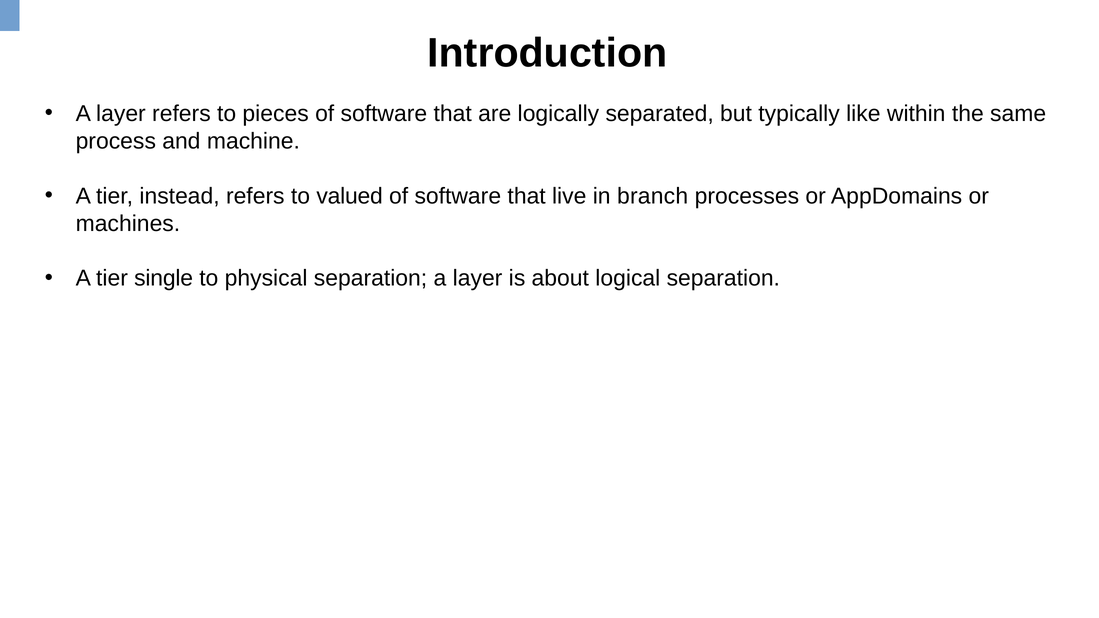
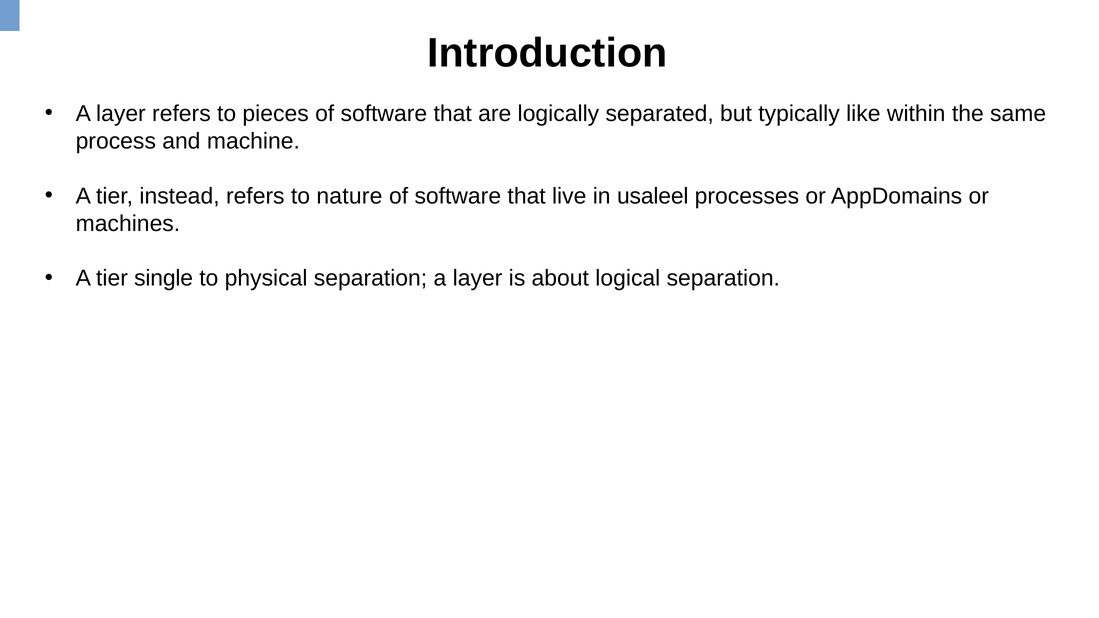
valued: valued -> nature
branch: branch -> usaleel
